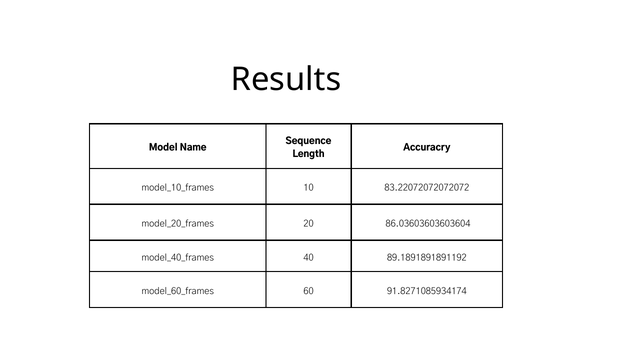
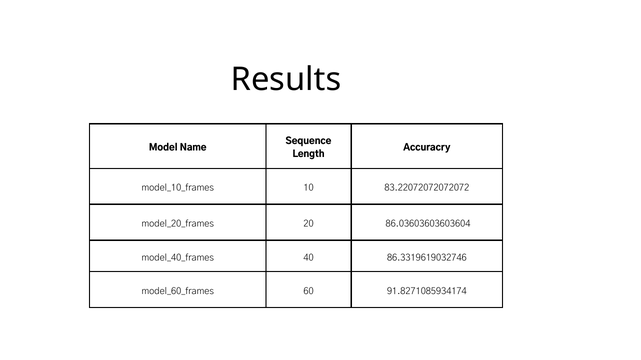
89.1891891891192: 89.1891891891192 -> 86.3319619032746
